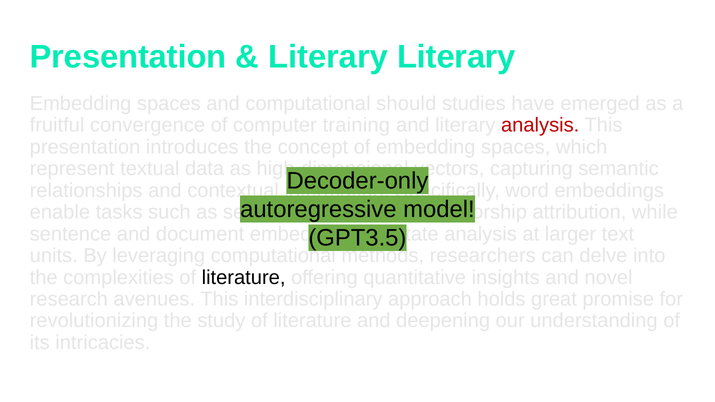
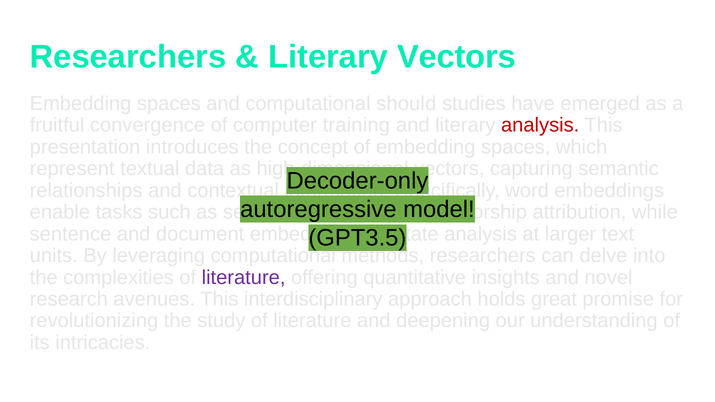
Presentation at (128, 57): Presentation -> Researchers
Literary Literary: Literary -> Vectors
literature at (244, 278) colour: black -> purple
